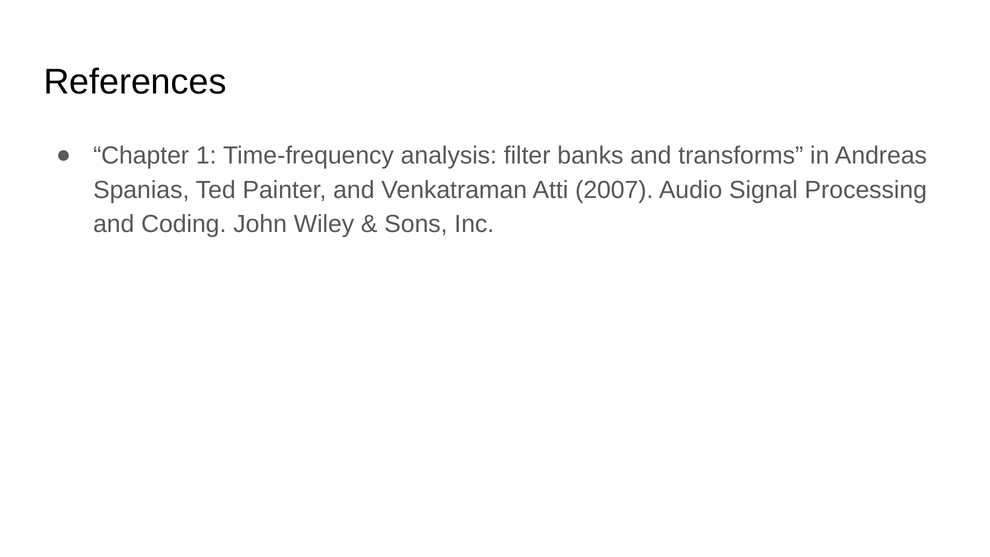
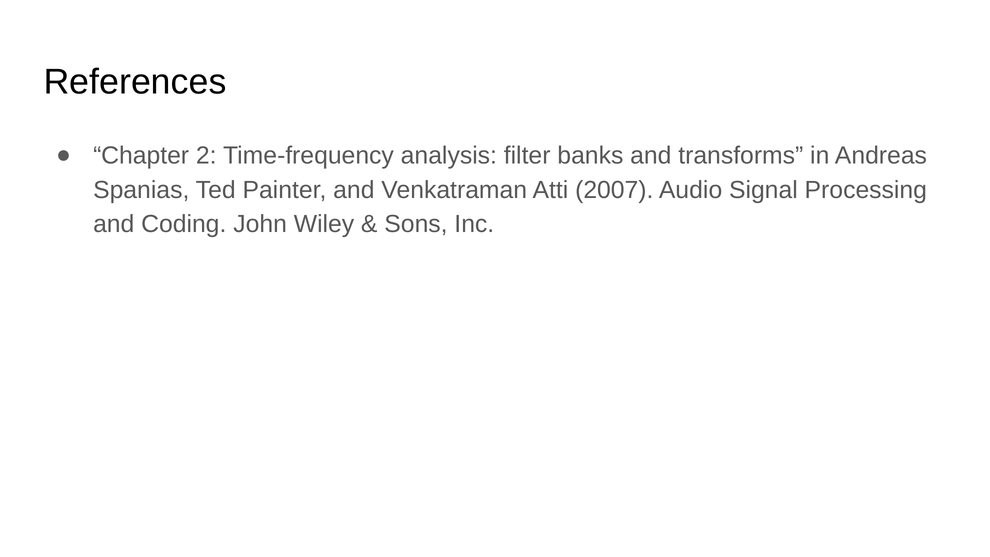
1: 1 -> 2
